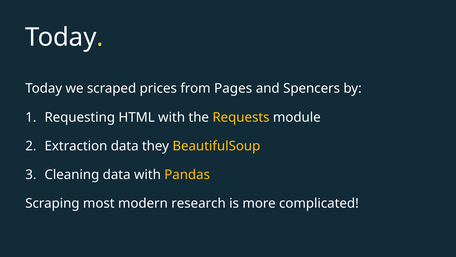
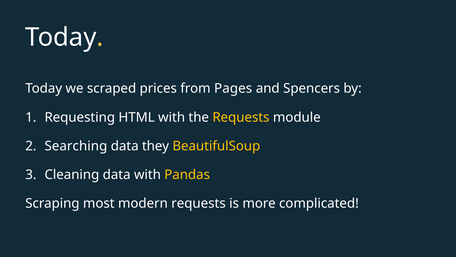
Extraction: Extraction -> Searching
modern research: research -> requests
